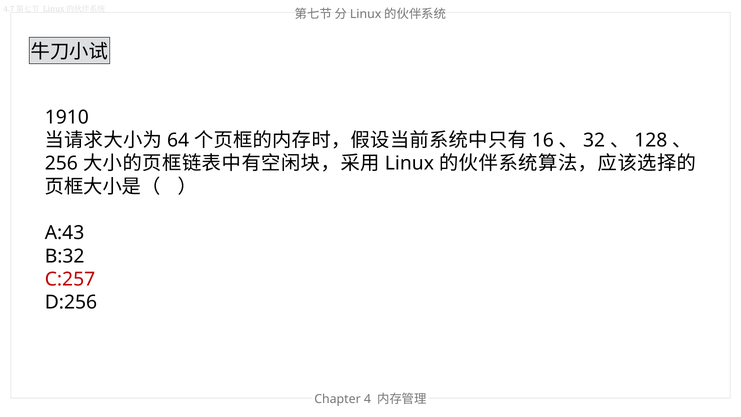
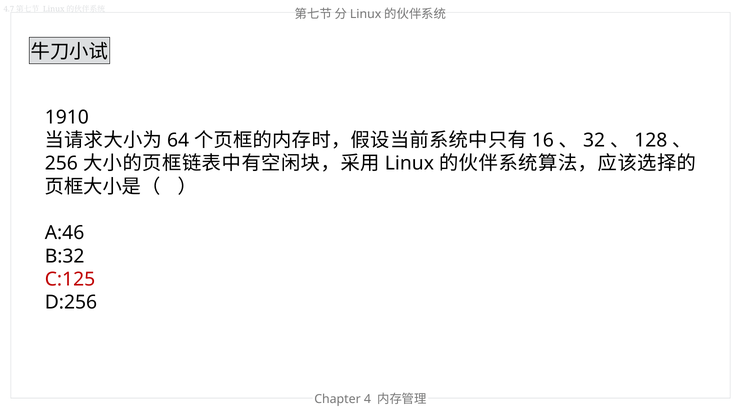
A:43: A:43 -> A:46
C:257: C:257 -> C:125
